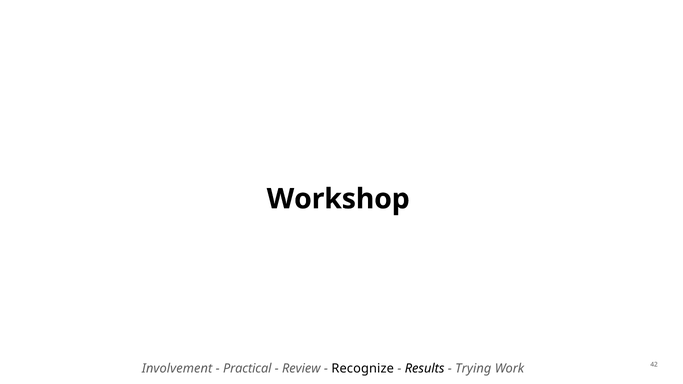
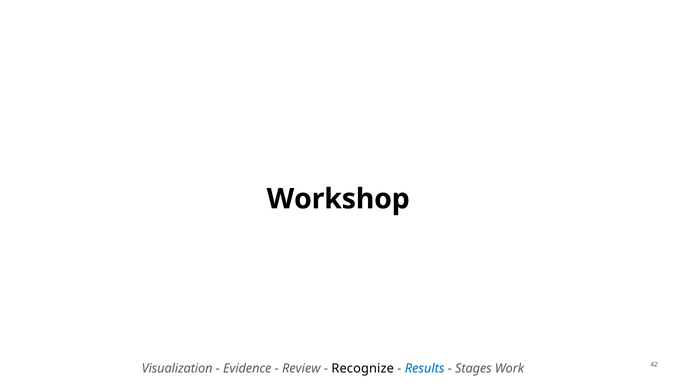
Involvement: Involvement -> Visualization
Practical: Practical -> Evidence
Results colour: black -> blue
Trying: Trying -> Stages
